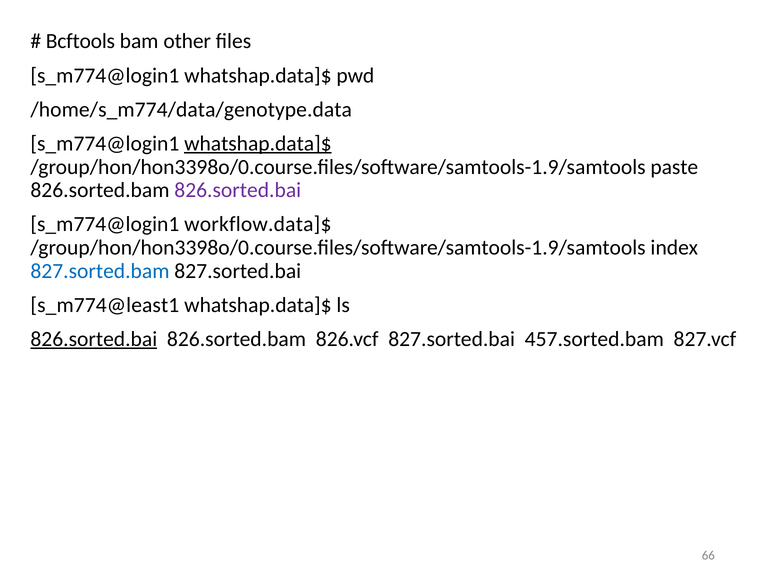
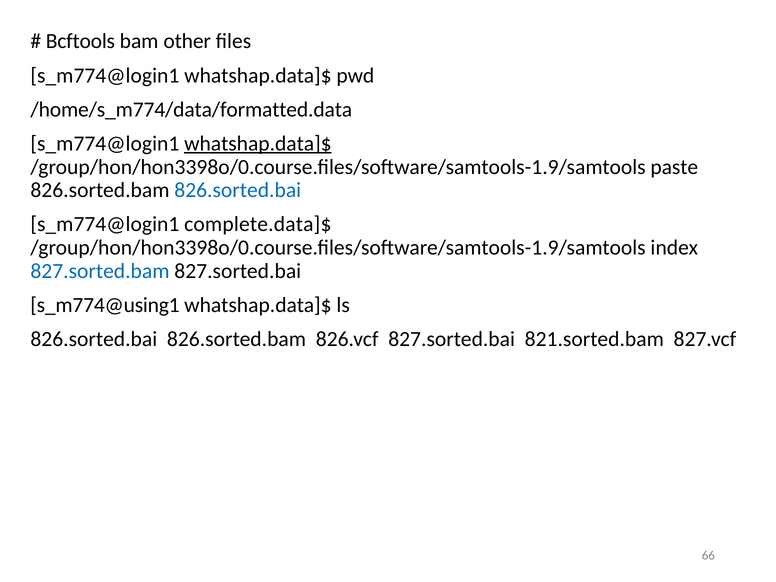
/home/s_m774/data/genotype.data: /home/s_m774/data/genotype.data -> /home/s_m774/data/formatted.data
826.sorted.bai at (238, 190) colour: purple -> blue
workflow.data]$: workflow.data]$ -> complete.data]$
s_m774@least1: s_m774@least1 -> s_m774@using1
826.sorted.bai at (94, 339) underline: present -> none
457.sorted.bam: 457.sorted.bam -> 821.sorted.bam
